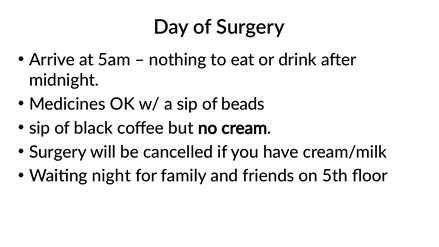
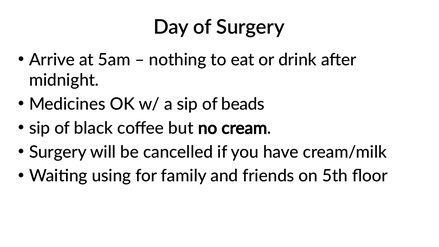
night: night -> using
